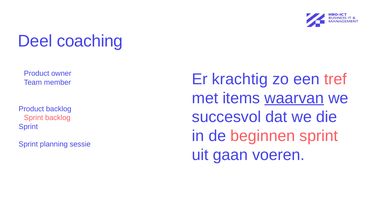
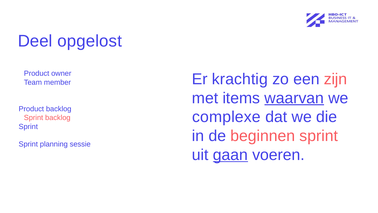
coaching: coaching -> opgelost
tref: tref -> zijn
succesvol: succesvol -> complexe
gaan underline: none -> present
